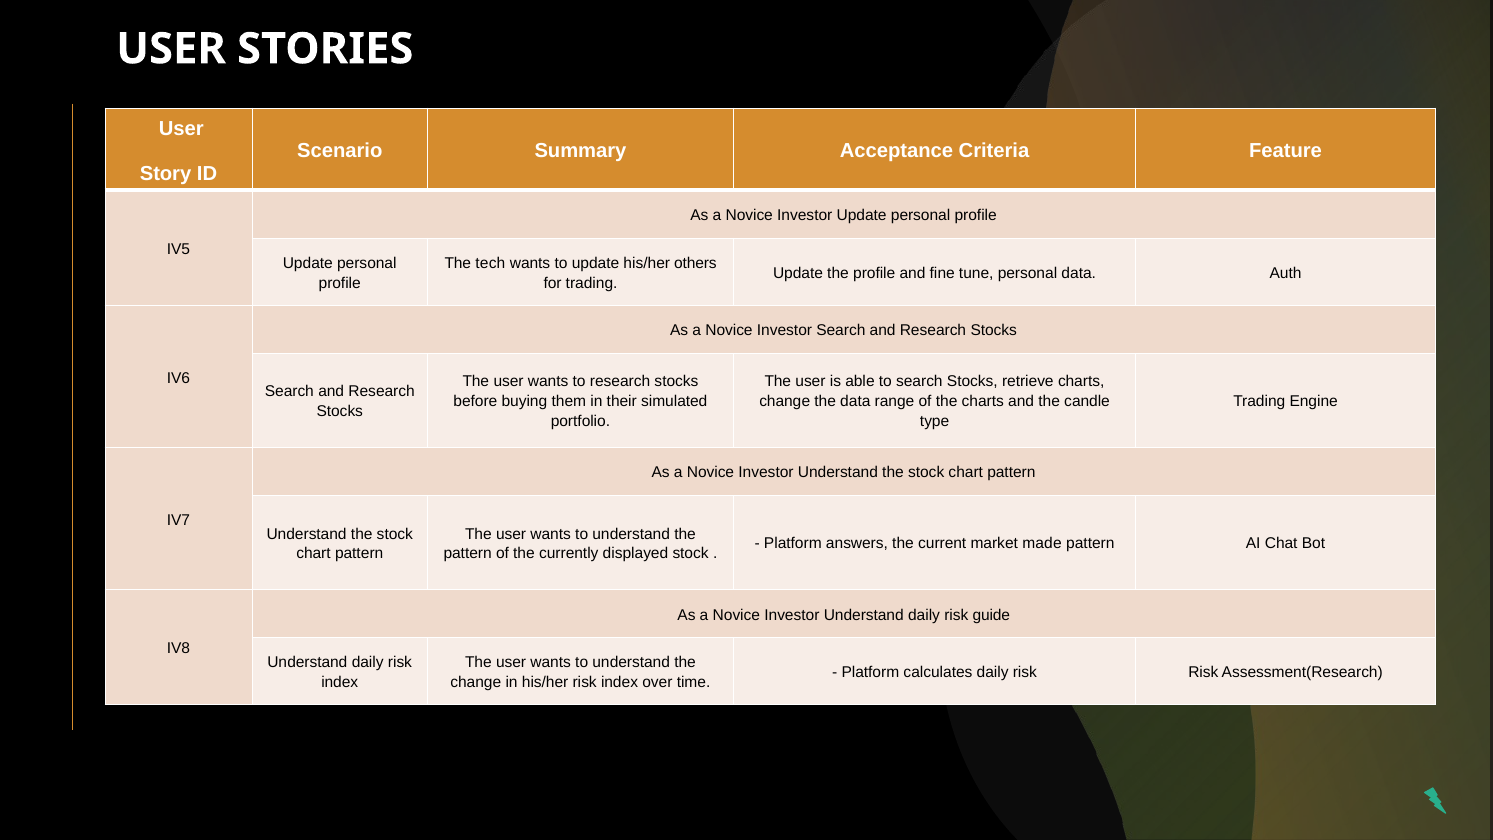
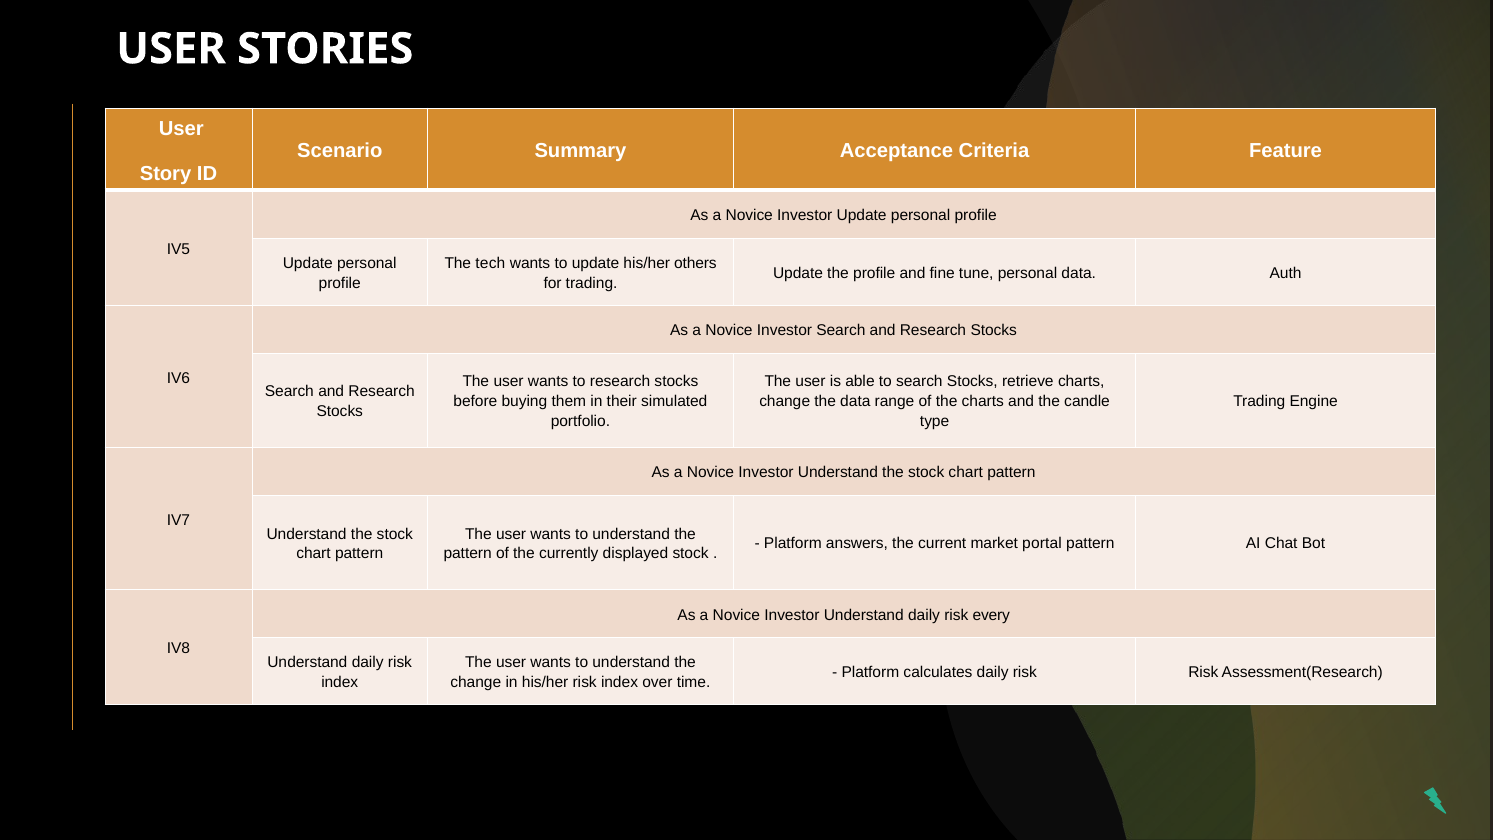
made: made -> portal
guide: guide -> every
